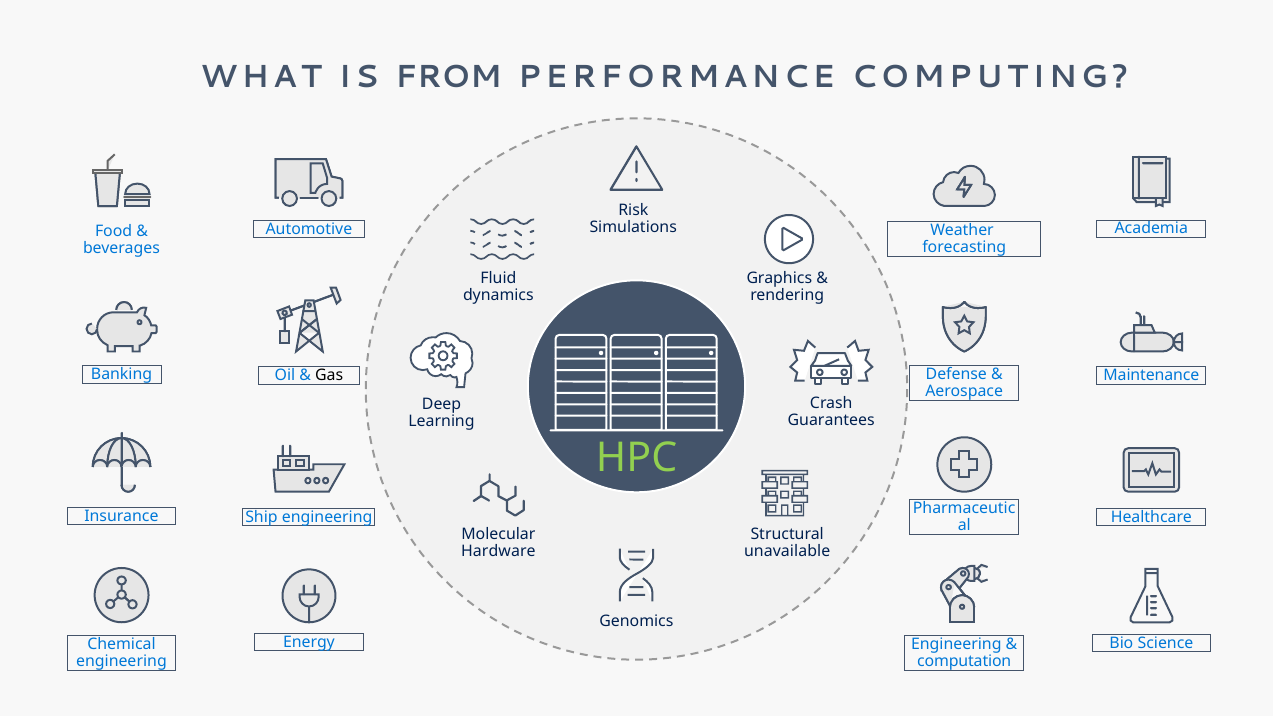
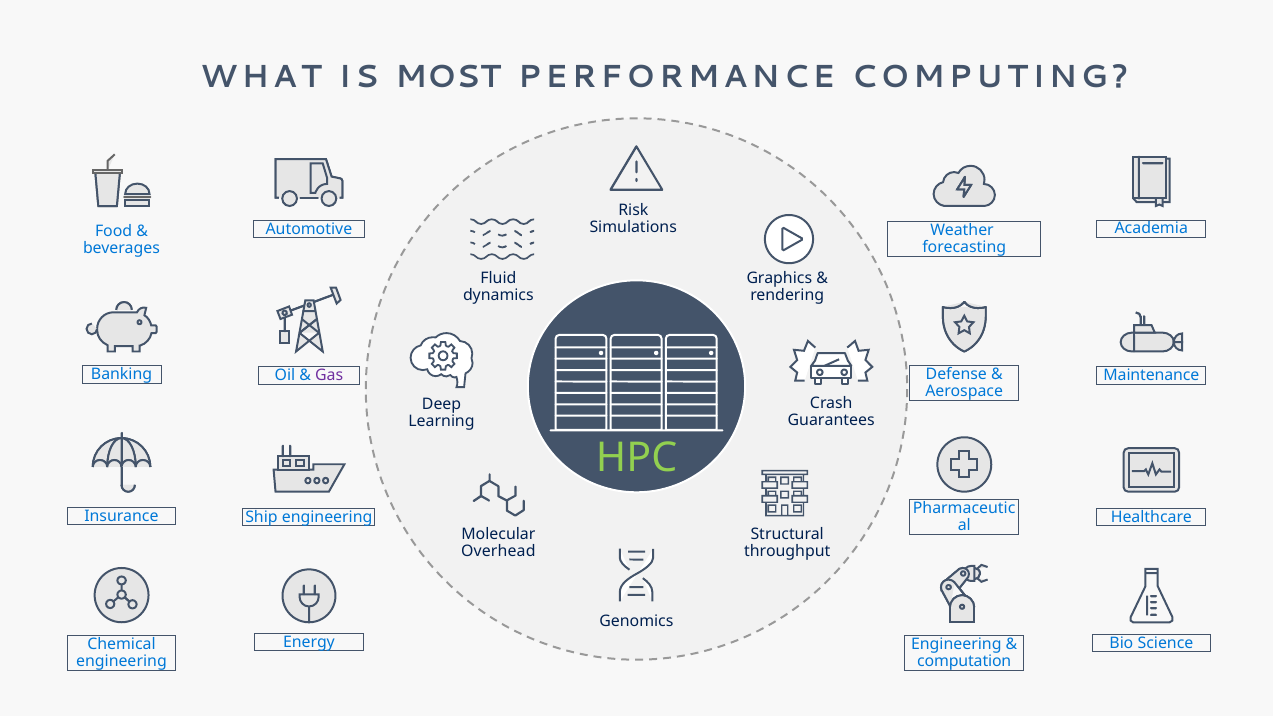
FROM: FROM -> MOST
Gas colour: black -> purple
Hardware: Hardware -> Overhead
unavailable: unavailable -> throughput
